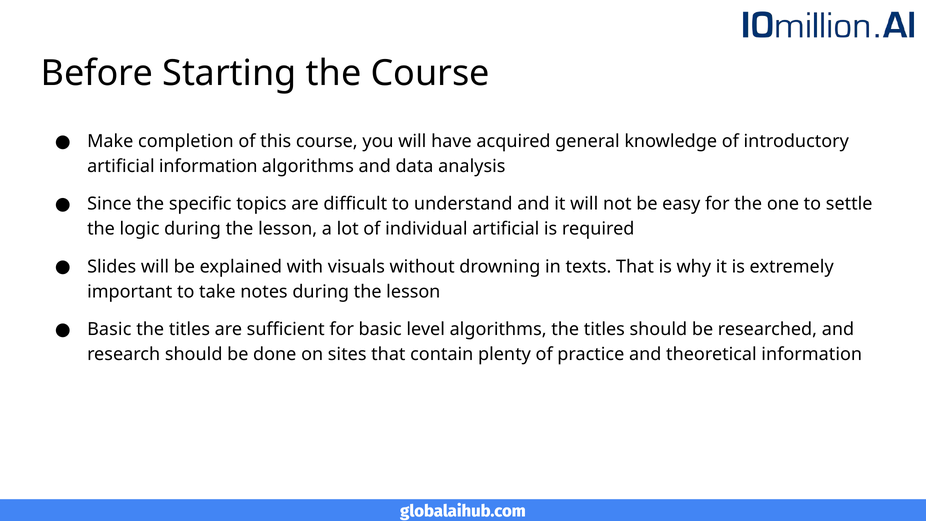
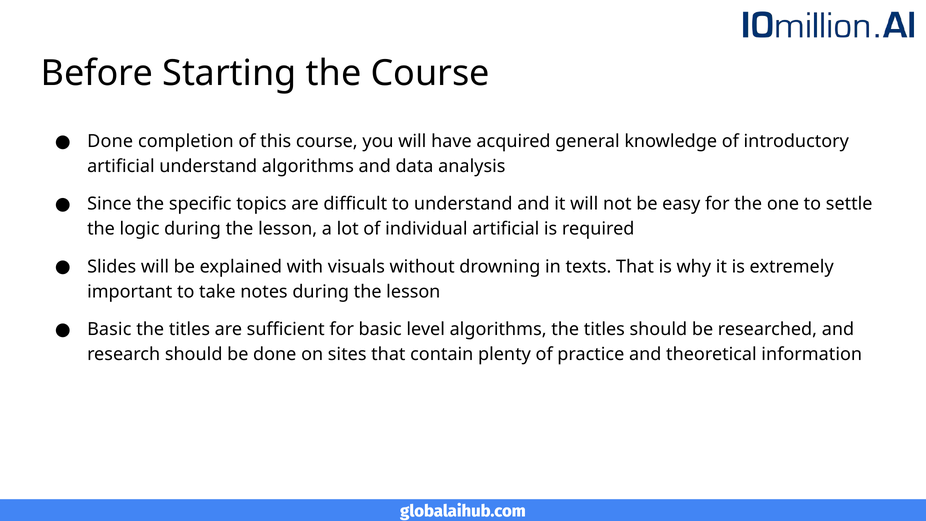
Make at (110, 141): Make -> Done
artificial information: information -> understand
